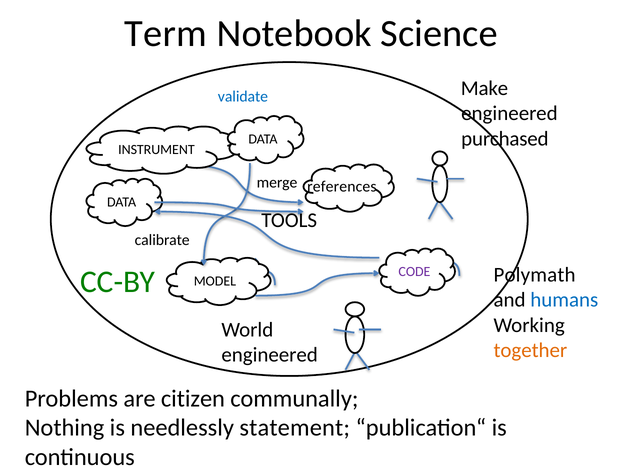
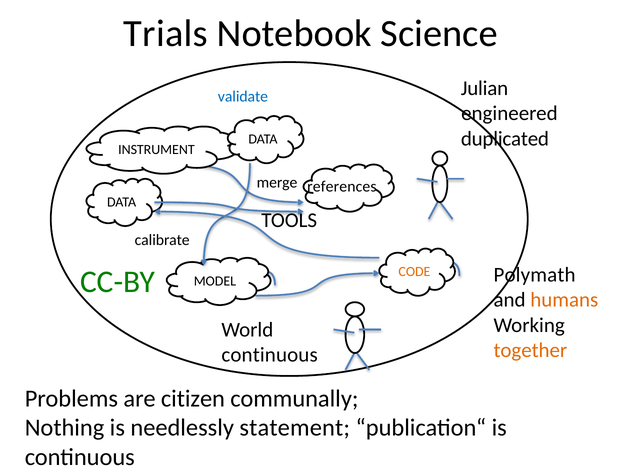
Term: Term -> Trials
Make: Make -> Julian
purchased: purchased -> duplicated
CODE colour: purple -> orange
humans colour: blue -> orange
engineered at (270, 355): engineered -> continuous
